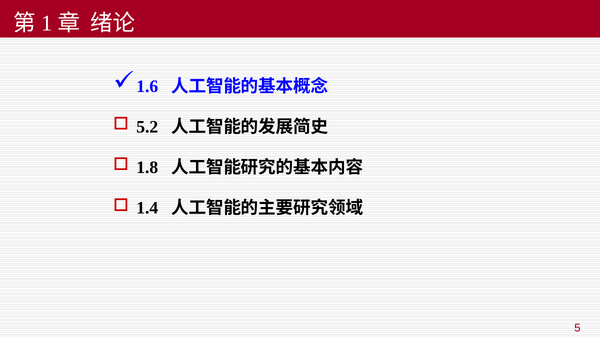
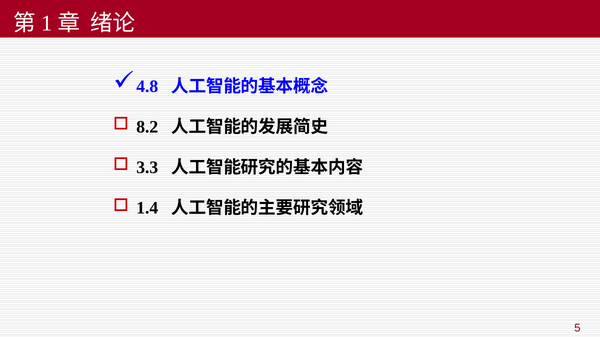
1.6: 1.6 -> 4.8
5.2: 5.2 -> 8.2
1.8: 1.8 -> 3.3
